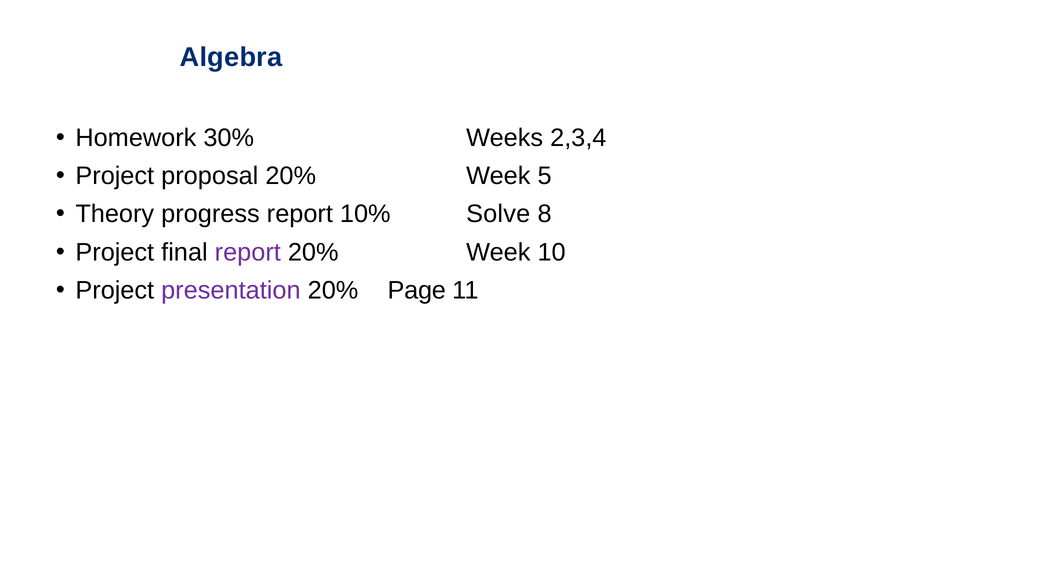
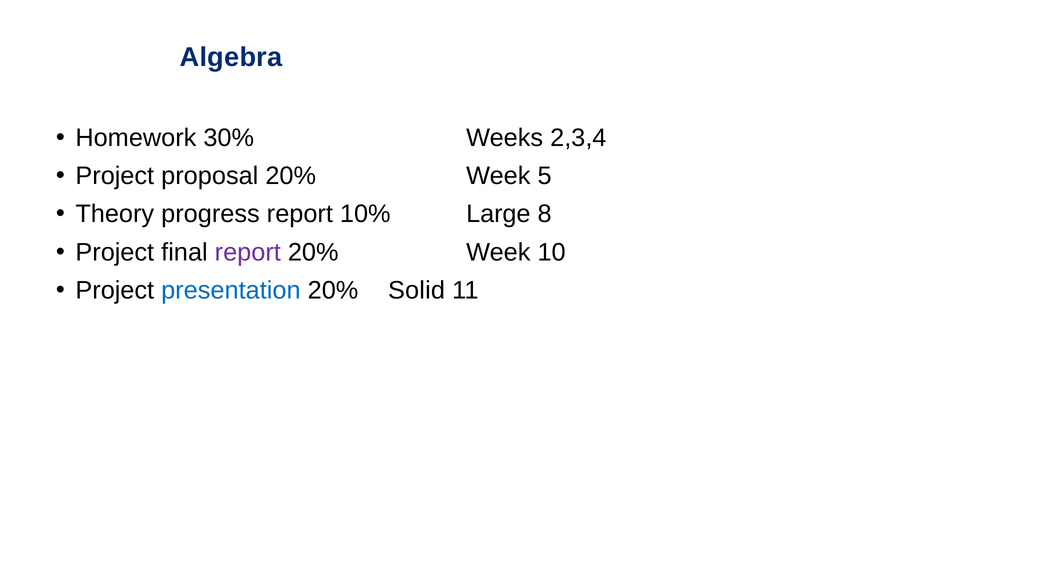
Solve: Solve -> Large
presentation colour: purple -> blue
Page: Page -> Solid
